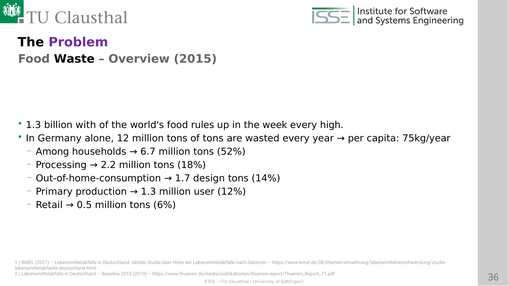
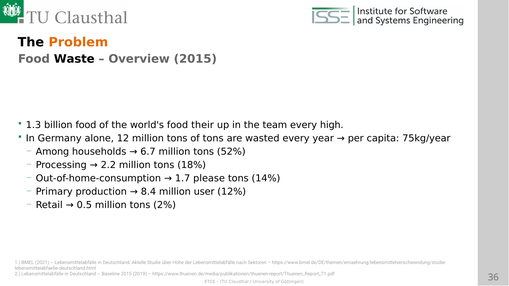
Problem colour: purple -> orange
billion with: with -> food
rules: rules -> their
week: week -> team
design: design -> please
1.3 at (148, 192): 1.3 -> 8.4
6%: 6% -> 2%
